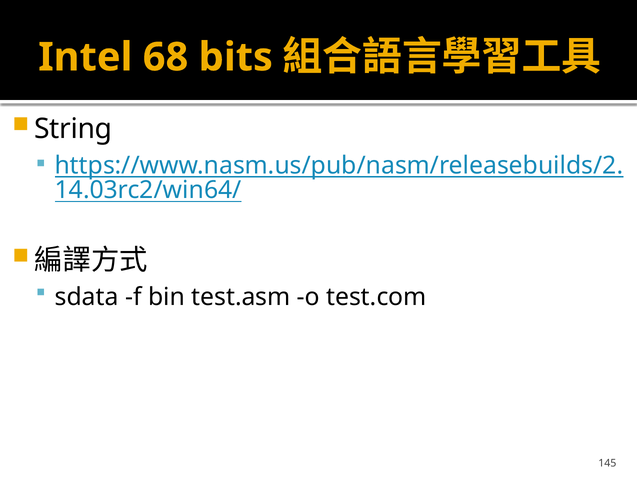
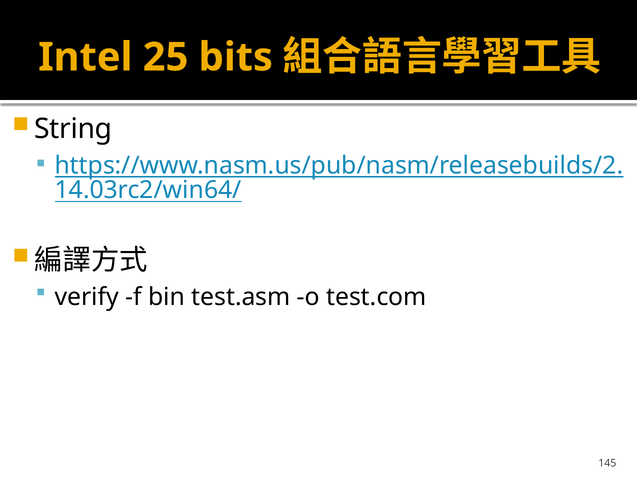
68: 68 -> 25
sdata: sdata -> verify
